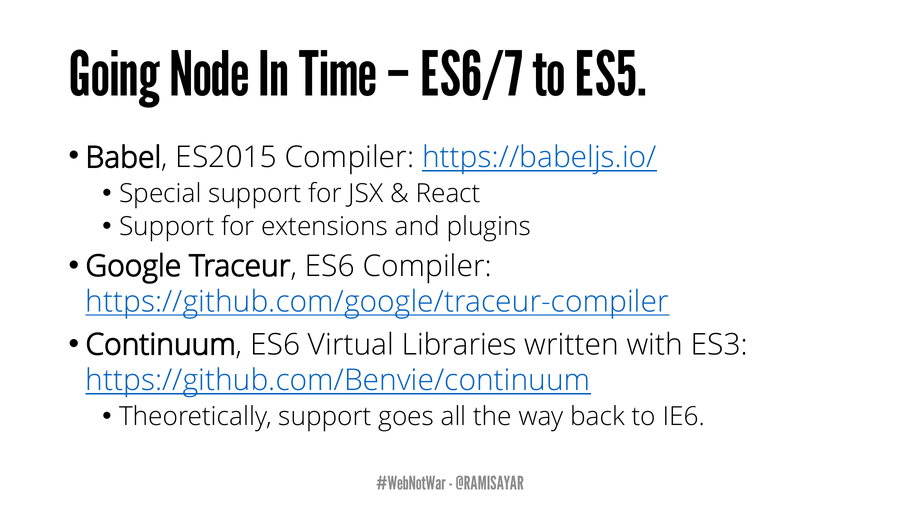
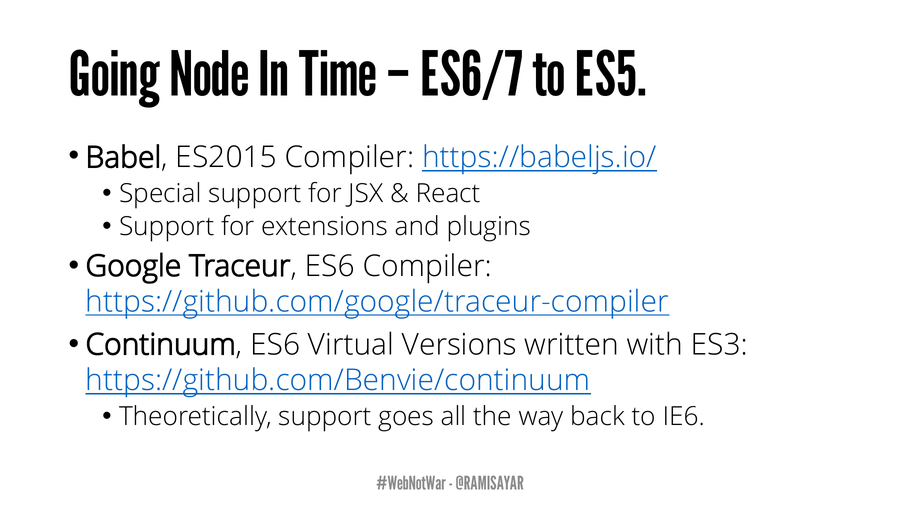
Libraries: Libraries -> Versions
